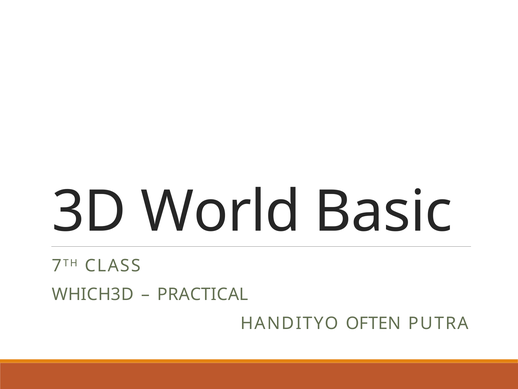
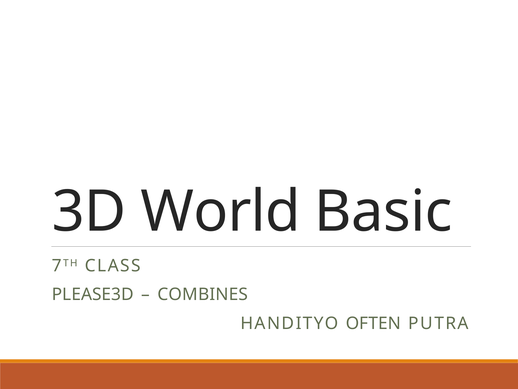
WHICH3D: WHICH3D -> PLEASE3D
PRACTICAL: PRACTICAL -> COMBINES
